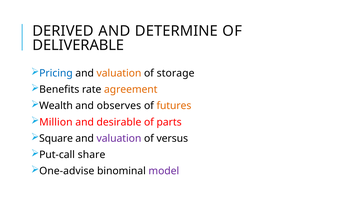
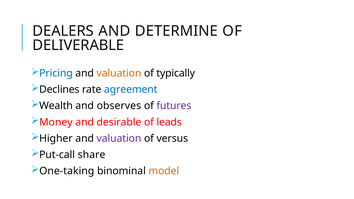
DERIVED: DERIVED -> DEALERS
storage: storage -> typically
Benefits: Benefits -> Declines
agreement colour: orange -> blue
futures colour: orange -> purple
Million: Million -> Money
parts: parts -> leads
Square: Square -> Higher
One-advise: One-advise -> One-taking
model colour: purple -> orange
